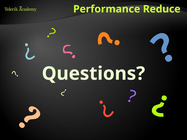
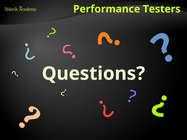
Reduce: Reduce -> Testers
